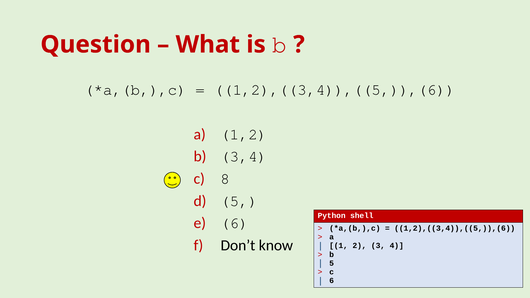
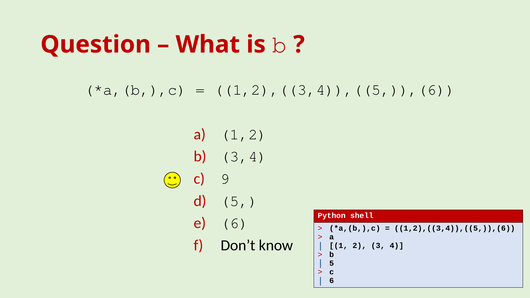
8: 8 -> 9
